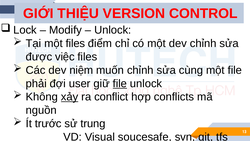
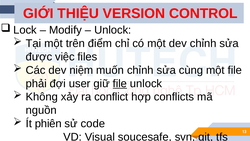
một files: files -> trên
xảy underline: present -> none
trước: trước -> phiên
trung: trung -> code
